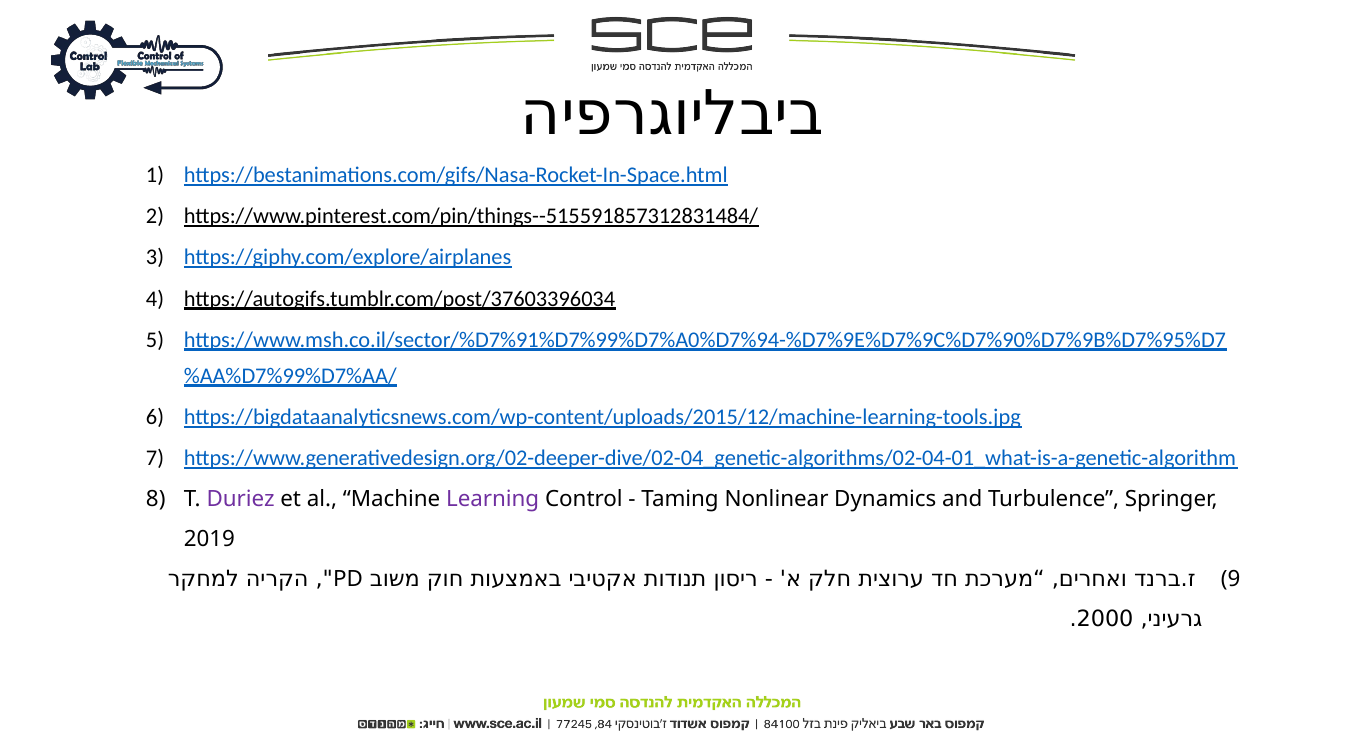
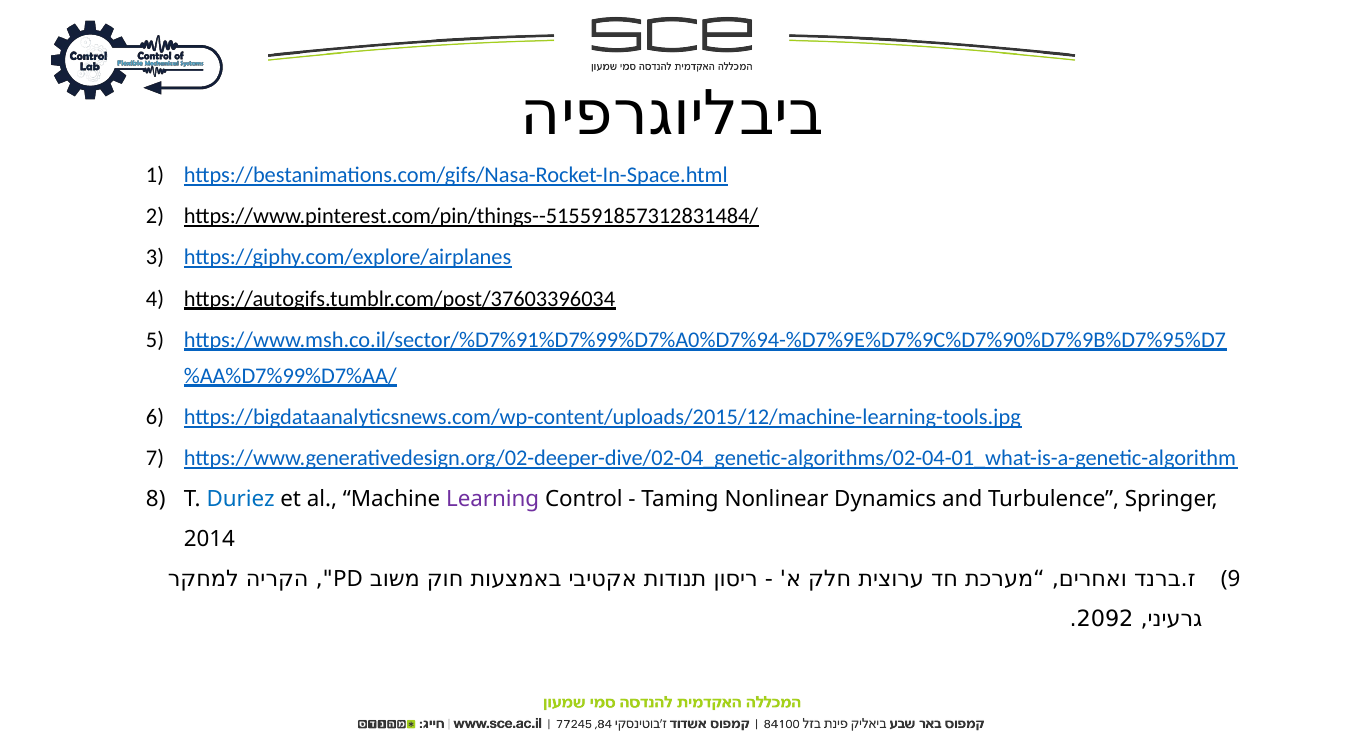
Duriez colour: purple -> blue
2019: 2019 -> 2014
2000: 2000 -> 2092
